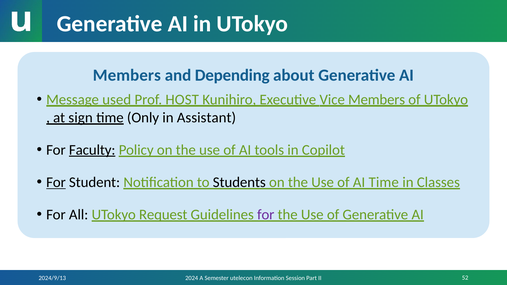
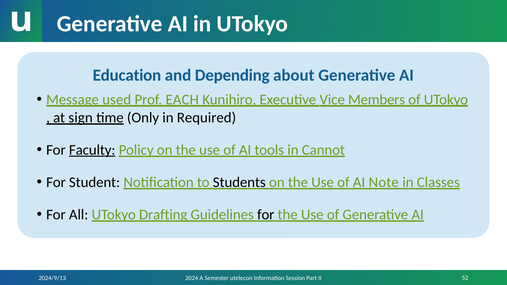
Members at (127, 75): Members -> Education
HOST: HOST -> EACH
Assistant: Assistant -> Required
Copilot: Copilot -> Cannot
For at (56, 182) underline: present -> none
AI Time: Time -> Note
Request: Request -> Drafting
for at (266, 215) colour: purple -> black
